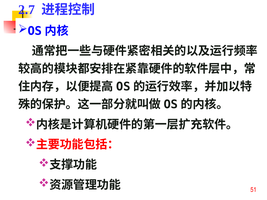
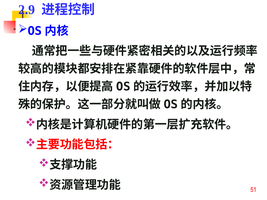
2.7: 2.7 -> 2.9
